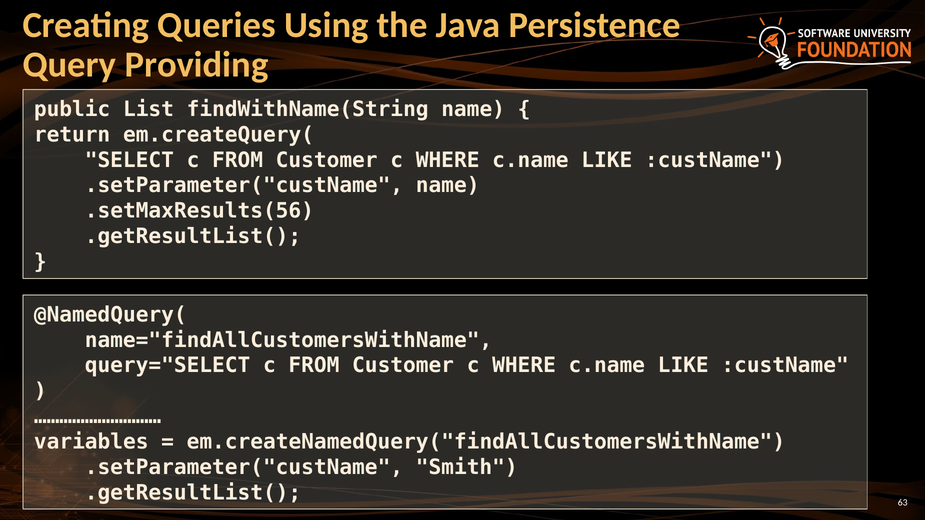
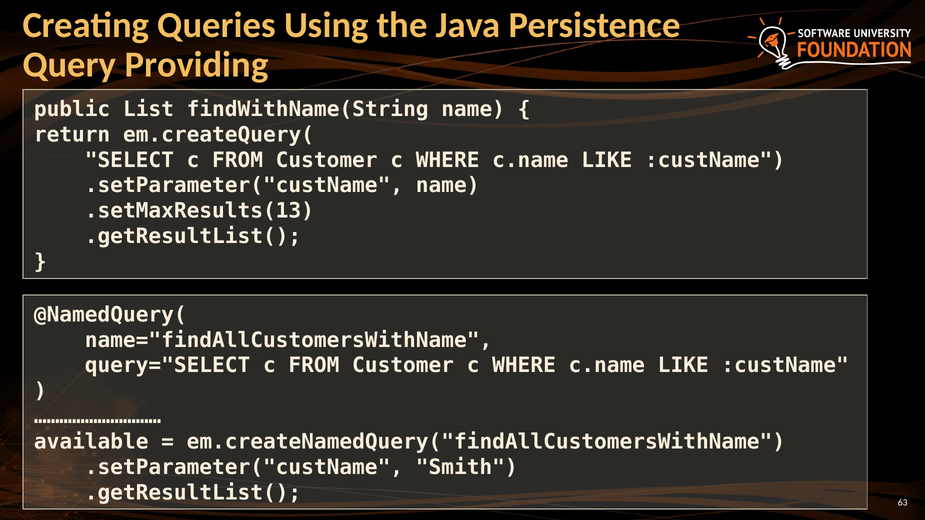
.setMaxResults(56: .setMaxResults(56 -> .setMaxResults(13
variables: variables -> available
